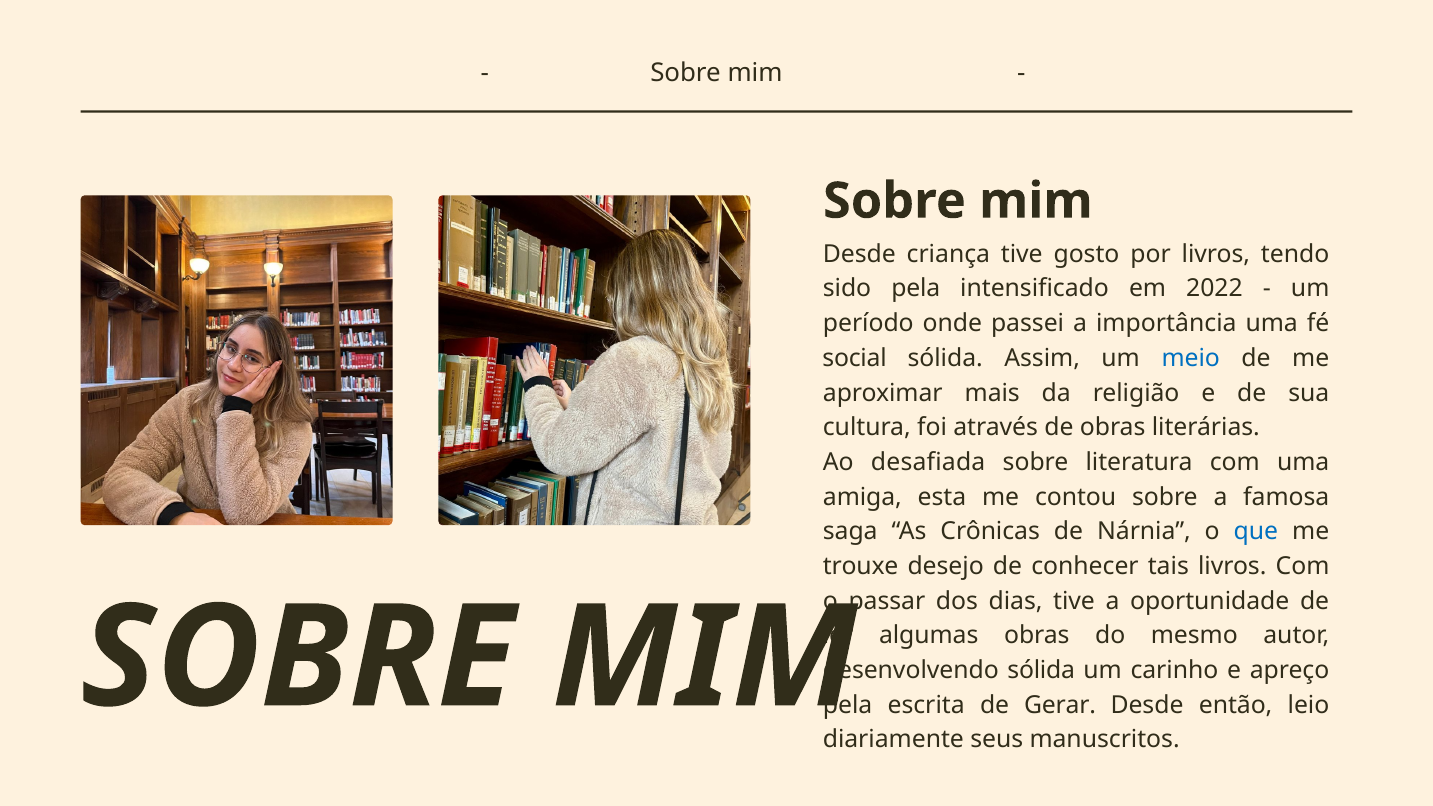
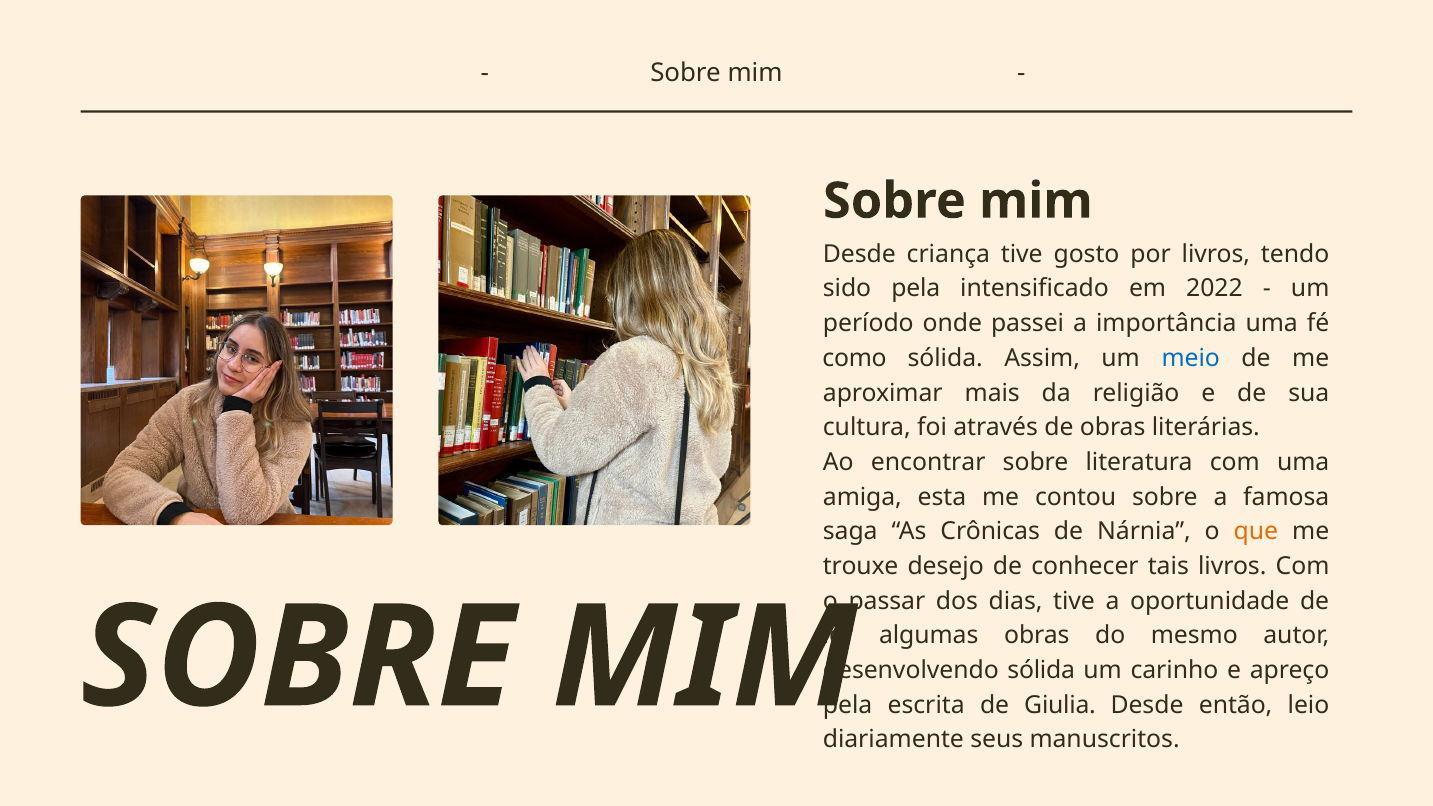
social: social -> como
desafiada: desafiada -> encontrar
que colour: blue -> orange
Gerar: Gerar -> Giulia
